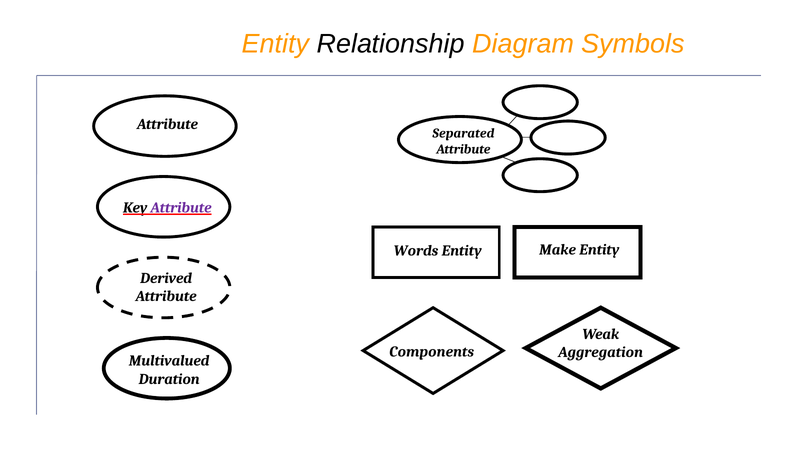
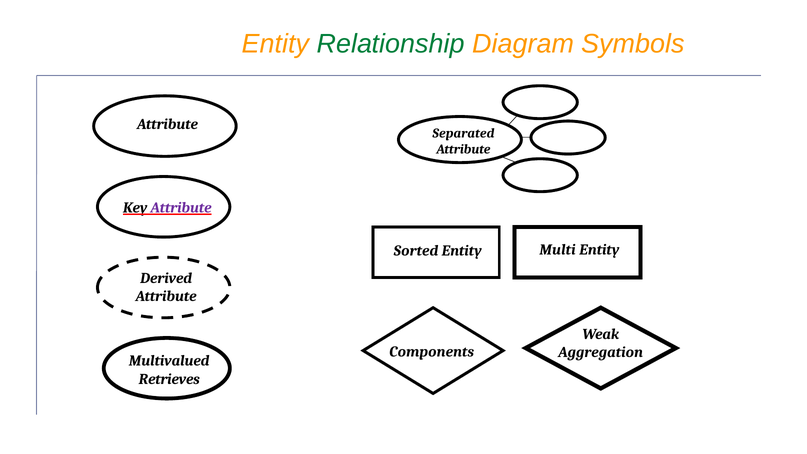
Relationship colour: black -> green
Make: Make -> Multi
Words: Words -> Sorted
Duration: Duration -> Retrieves
